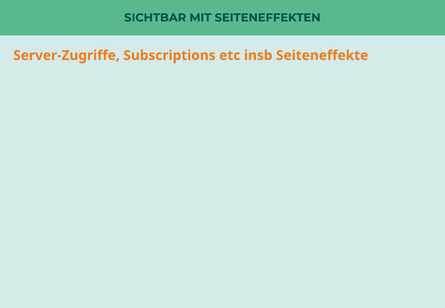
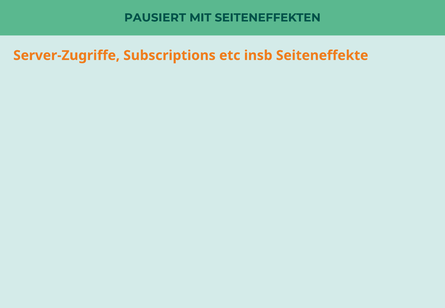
SICHTBAR: SICHTBAR -> PAUSIERT
